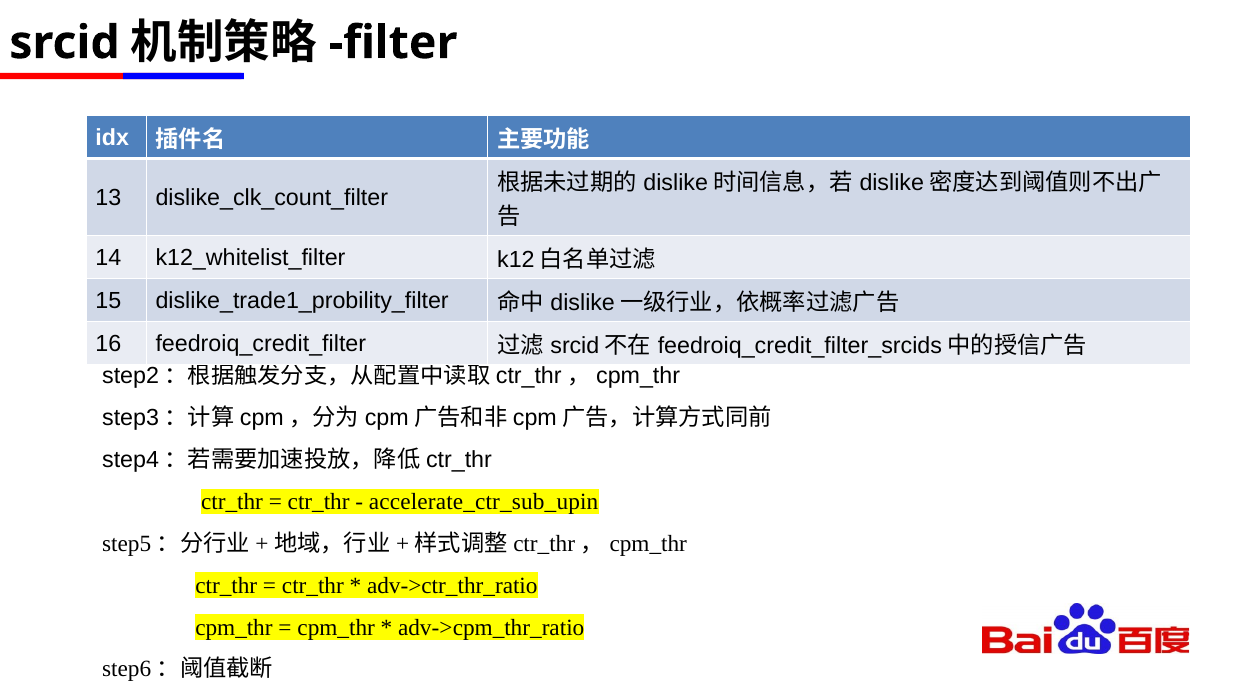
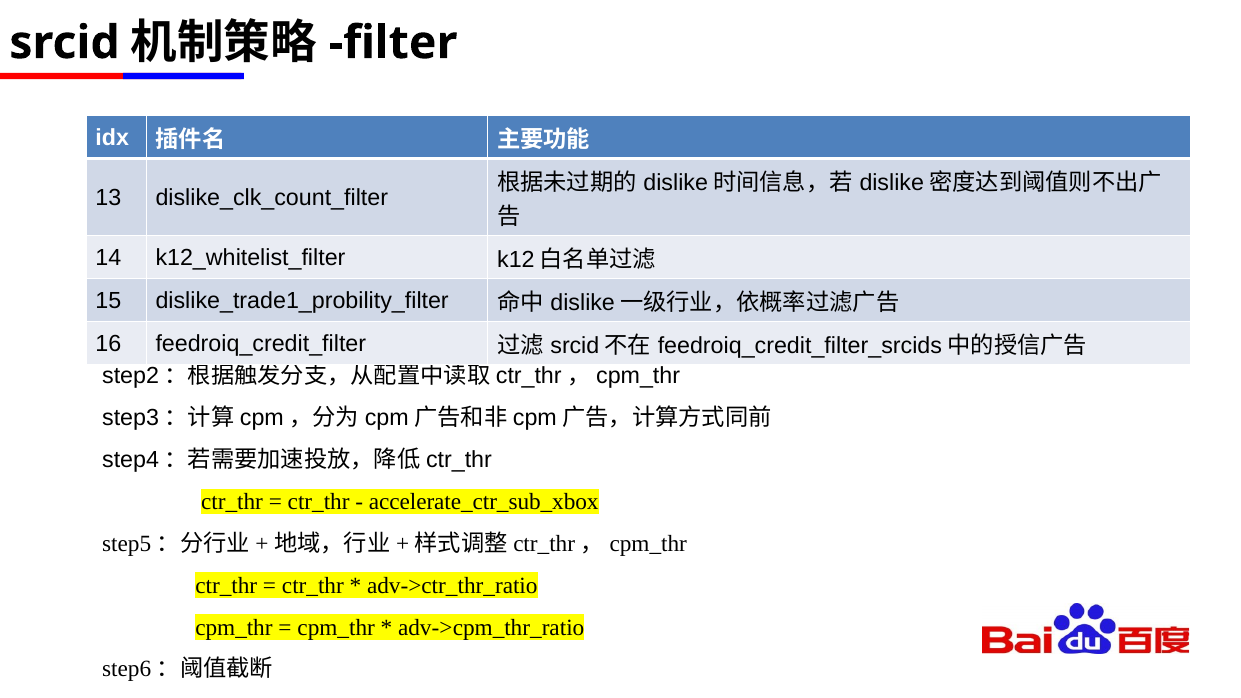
accelerate_ctr_sub_upin: accelerate_ctr_sub_upin -> accelerate_ctr_sub_xbox
